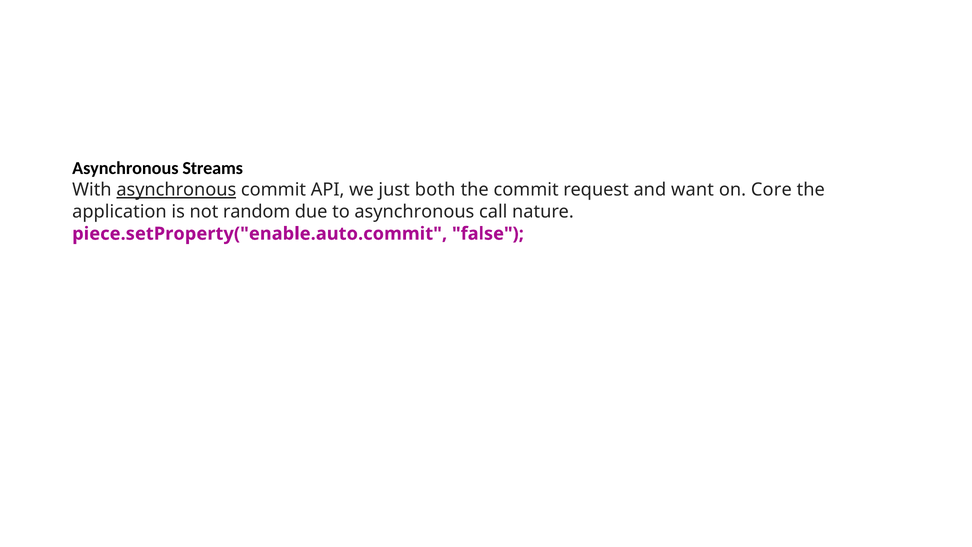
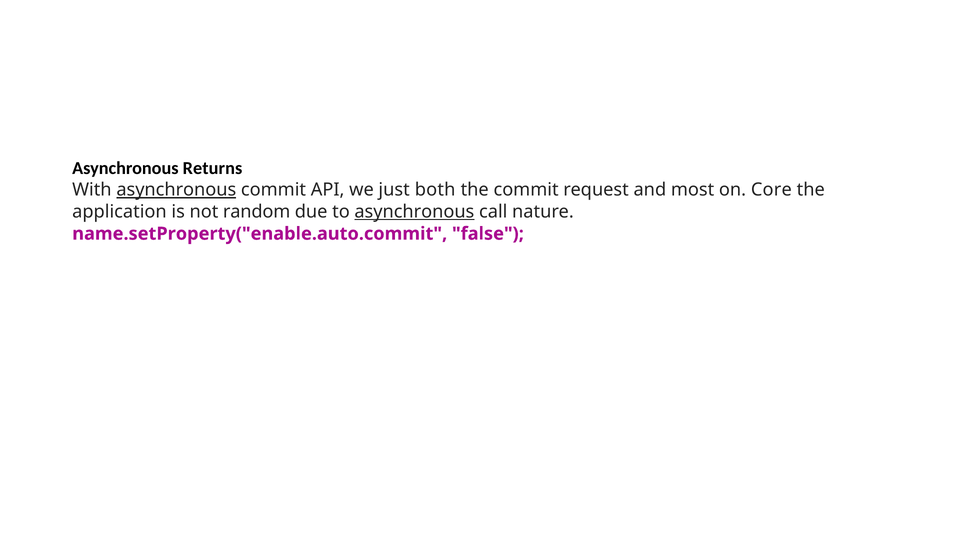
Streams: Streams -> Returns
want: want -> most
asynchronous at (414, 212) underline: none -> present
piece.setProperty("enable.auto.commit: piece.setProperty("enable.auto.commit -> name.setProperty("enable.auto.commit
